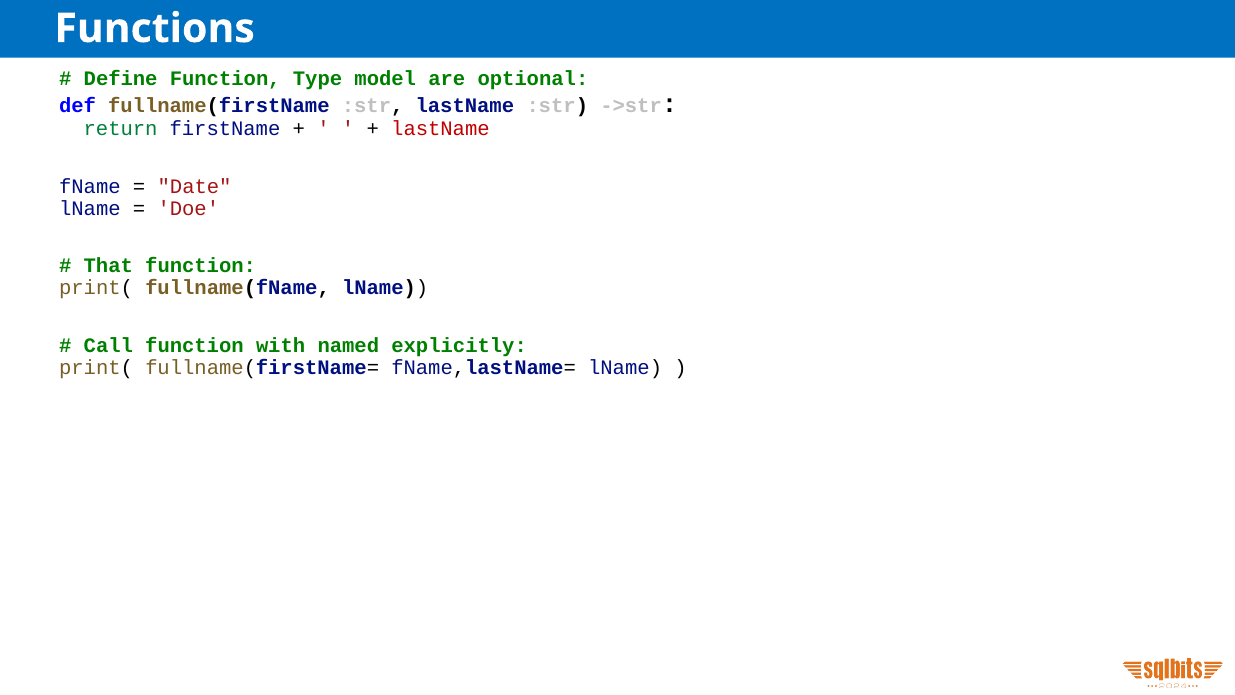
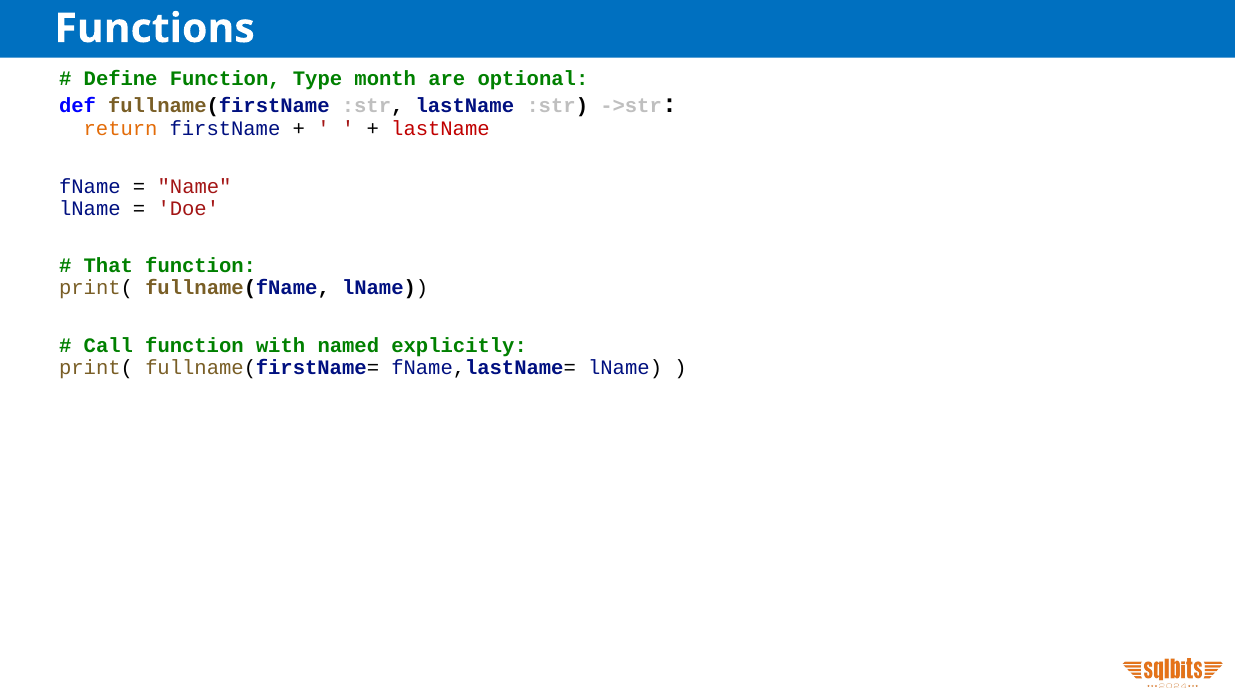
model: model -> month
return colour: green -> orange
Date: Date -> Name
